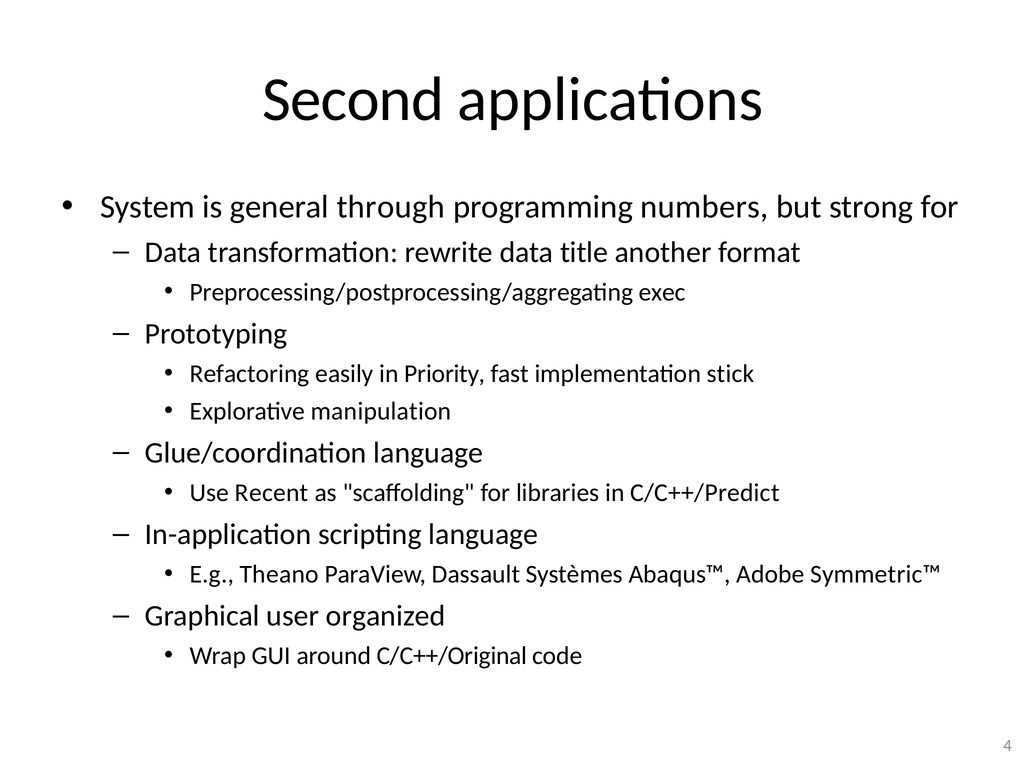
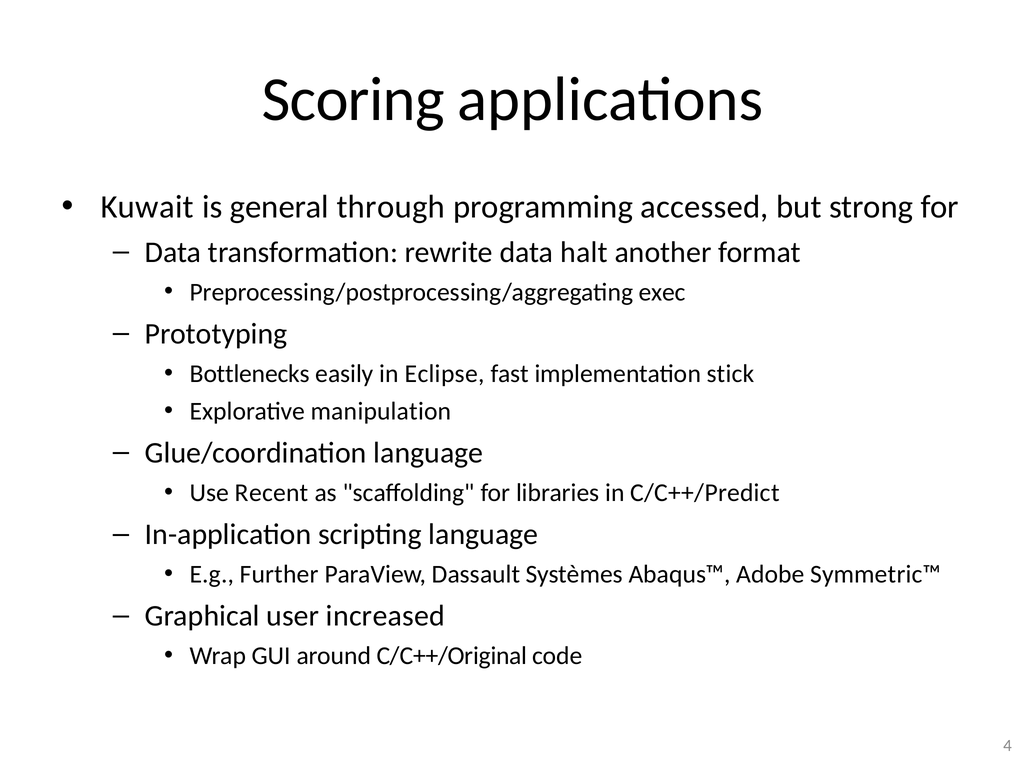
Second: Second -> Scoring
System: System -> Kuwait
numbers: numbers -> accessed
title: title -> halt
Refactoring: Refactoring -> Bottlenecks
Priority: Priority -> Eclipse
Theano: Theano -> Further
organized: organized -> increased
